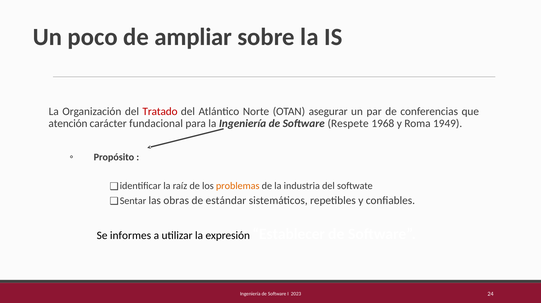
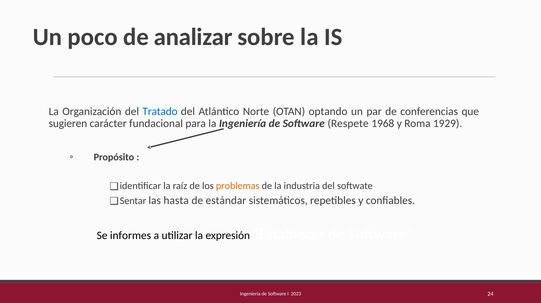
ampliar: ampliar -> analizar
Tratado colour: red -> blue
asegurar: asegurar -> optando
atención: atención -> sugieren
1949: 1949 -> 1929
obras: obras -> hasta
